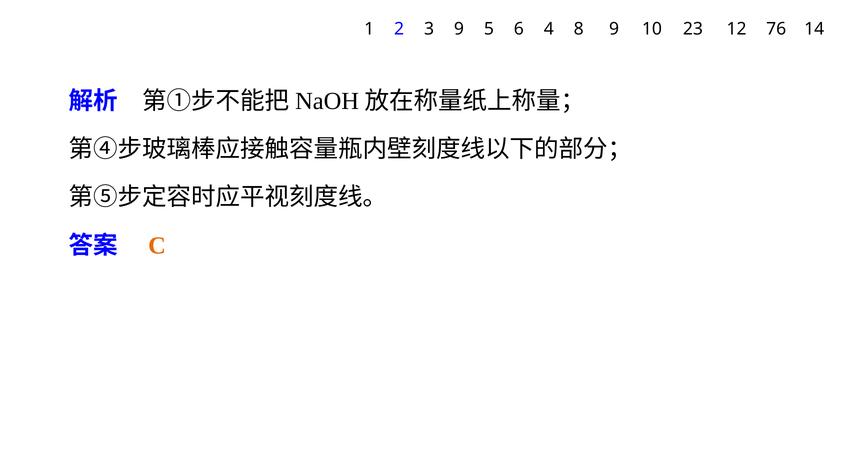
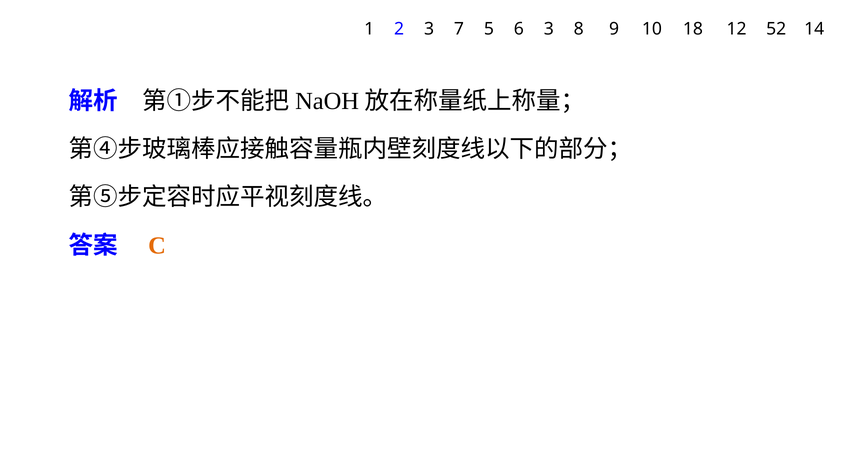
3 9: 9 -> 7
6 4: 4 -> 3
23: 23 -> 18
76: 76 -> 52
